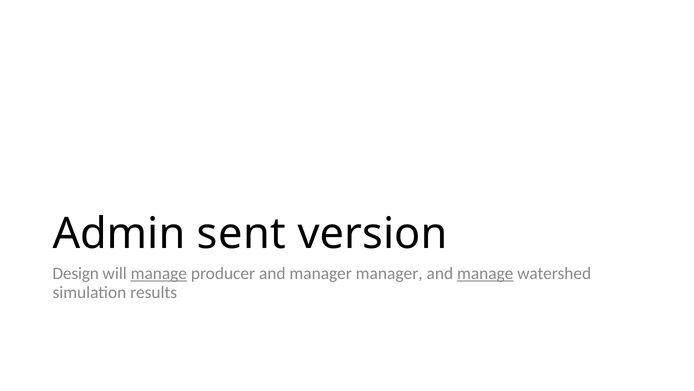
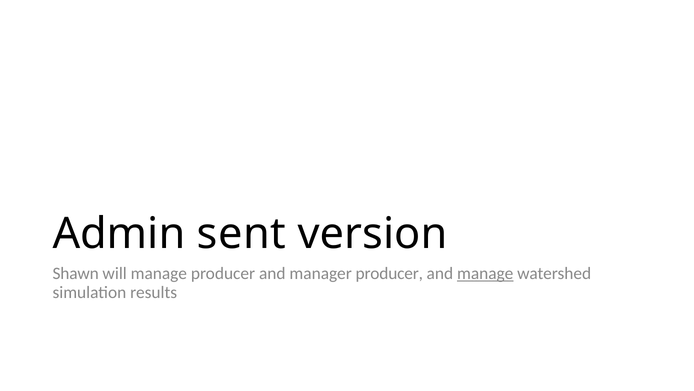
Design: Design -> Shawn
manage at (159, 273) underline: present -> none
manager manager: manager -> producer
